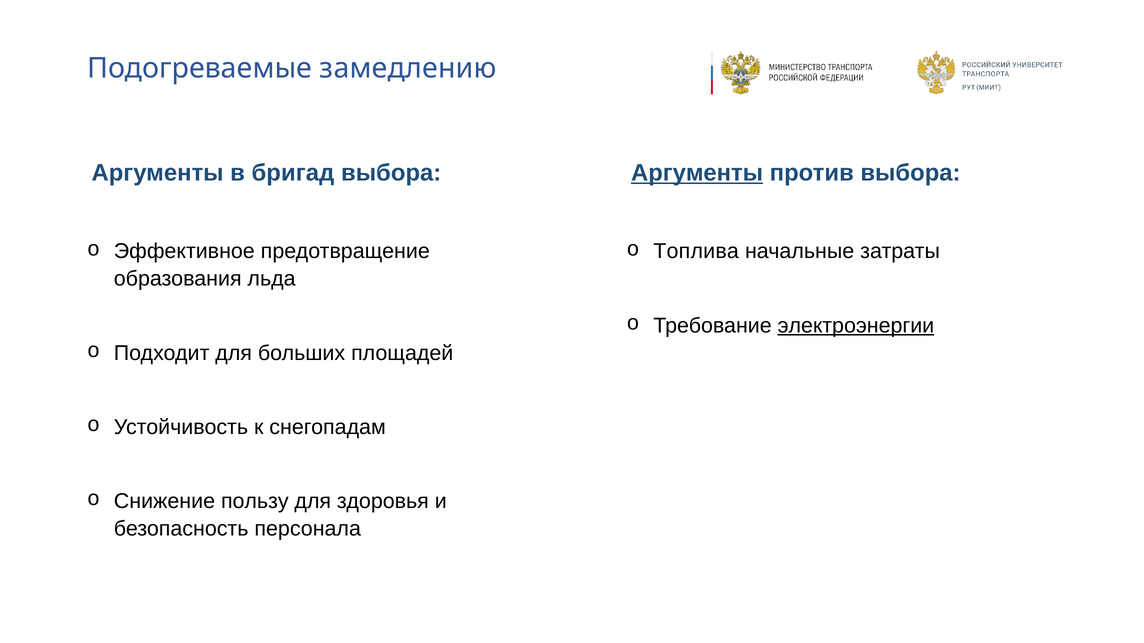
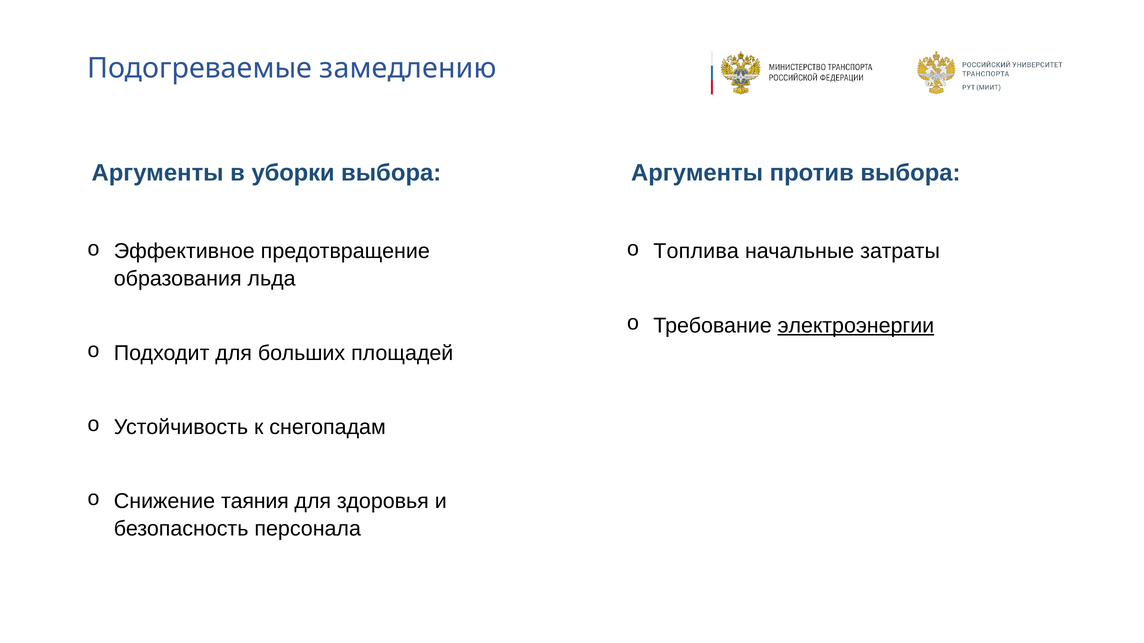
бригад: бригад -> уборки
Аргументы at (697, 173) underline: present -> none
пользу: пользу -> таяния
